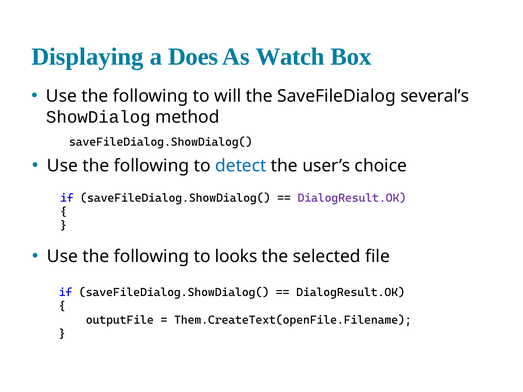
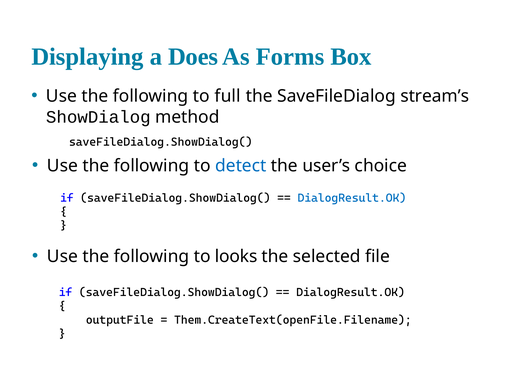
Watch: Watch -> Forms
will: will -> full
several’s: several’s -> stream’s
DialogResult.OK at (352, 198) colour: purple -> blue
